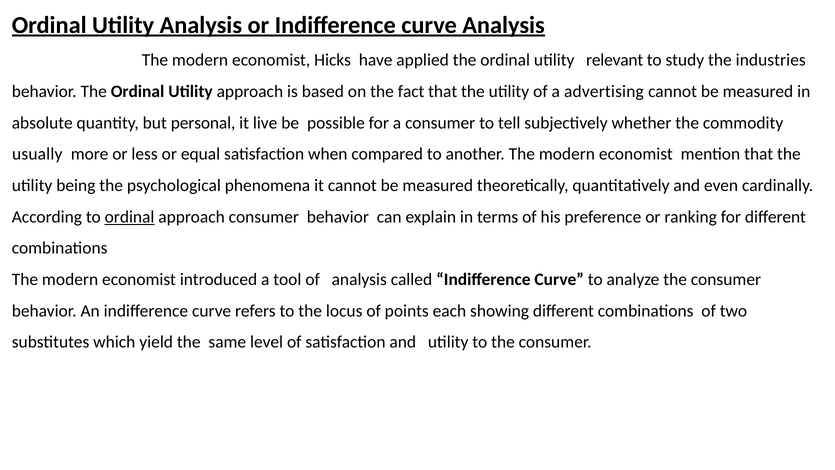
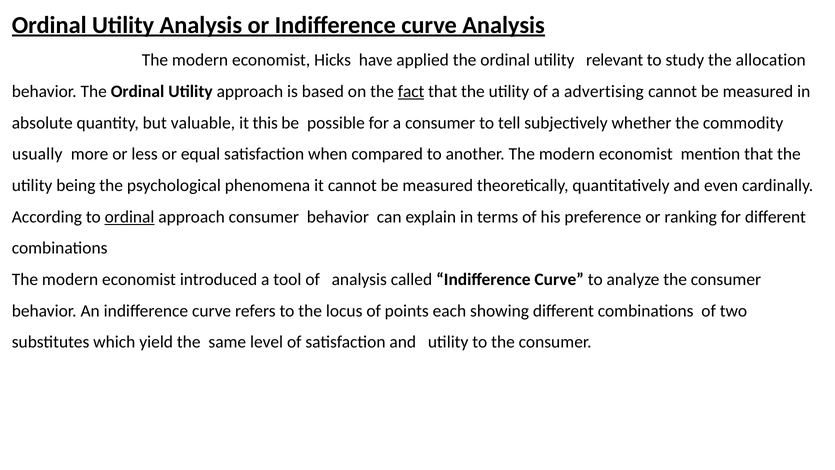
industries: industries -> allocation
fact underline: none -> present
personal: personal -> valuable
live: live -> this
